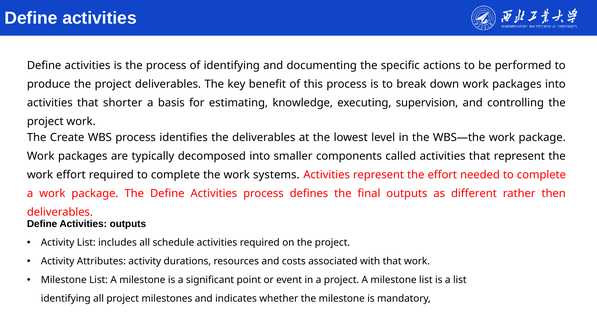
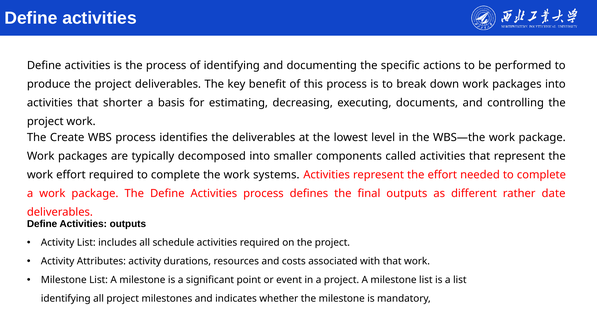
knowledge: knowledge -> decreasing
supervision: supervision -> documents
then: then -> date
